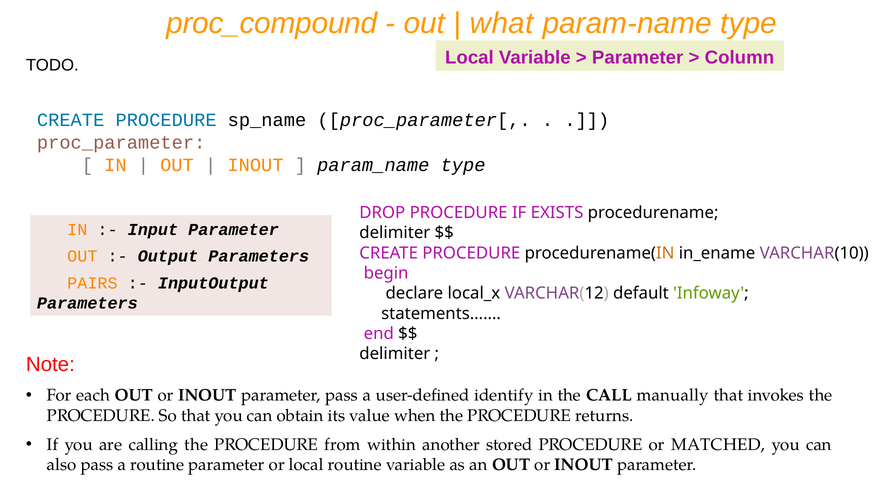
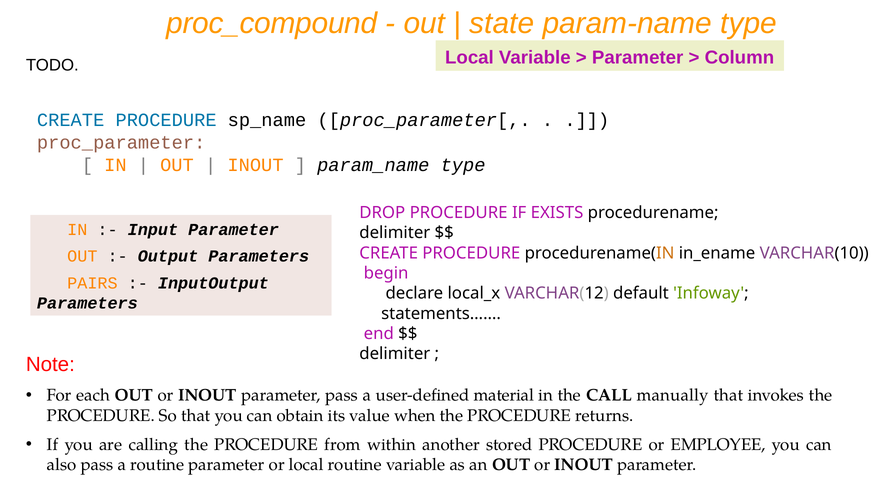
what: what -> state
identify: identify -> material
MATCHED: MATCHED -> EMPLOYEE
